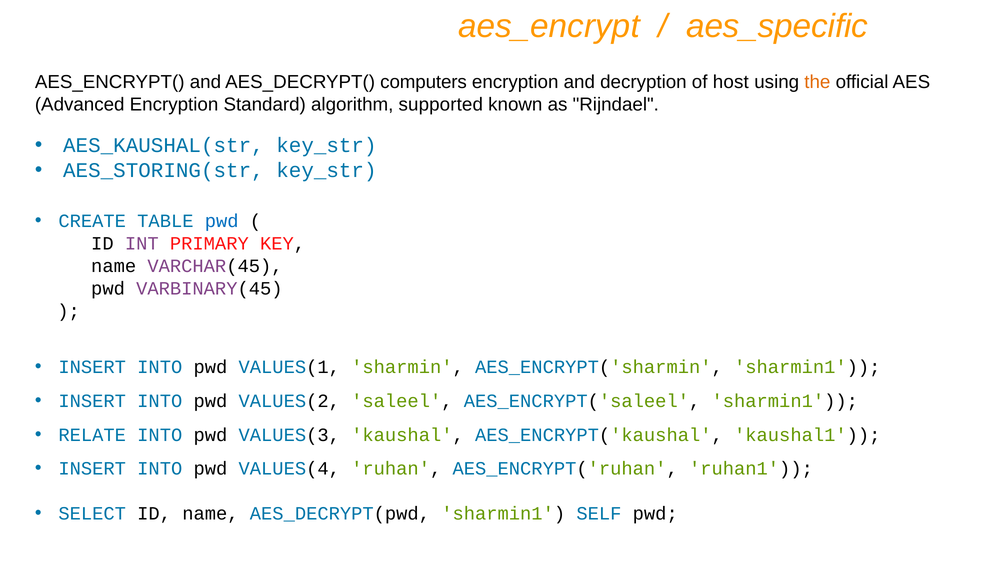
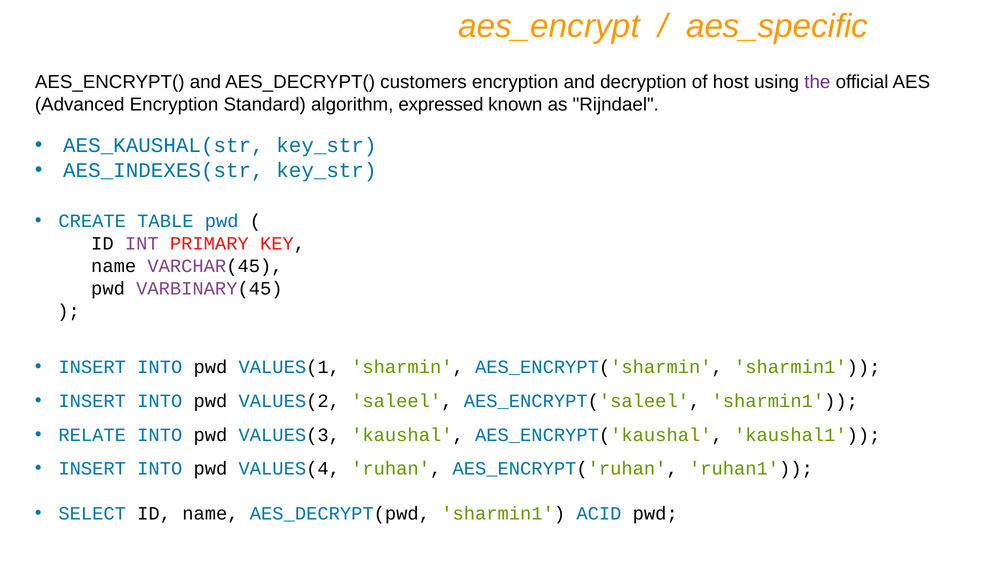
computers: computers -> customers
the colour: orange -> purple
supported: supported -> expressed
AES_STORING(str: AES_STORING(str -> AES_INDEXES(str
SELF: SELF -> ACID
